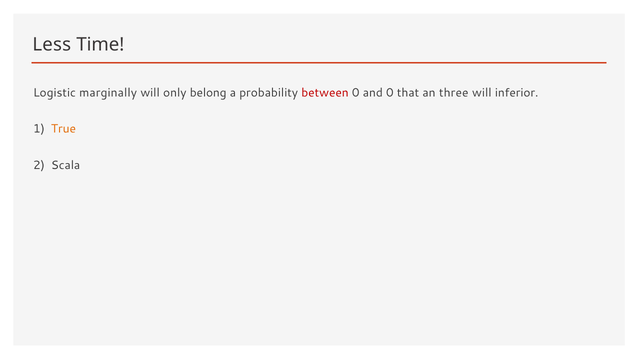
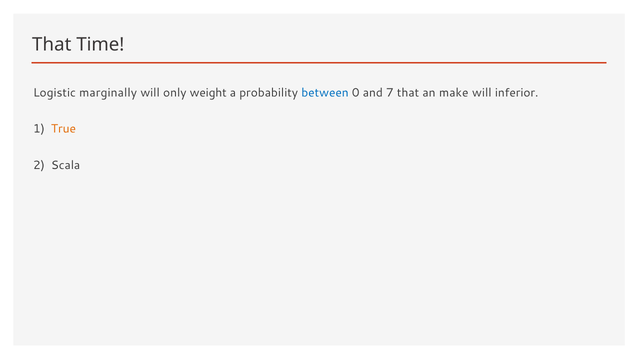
Less at (52, 45): Less -> That
belong: belong -> weight
between colour: red -> blue
and 0: 0 -> 7
three: three -> make
